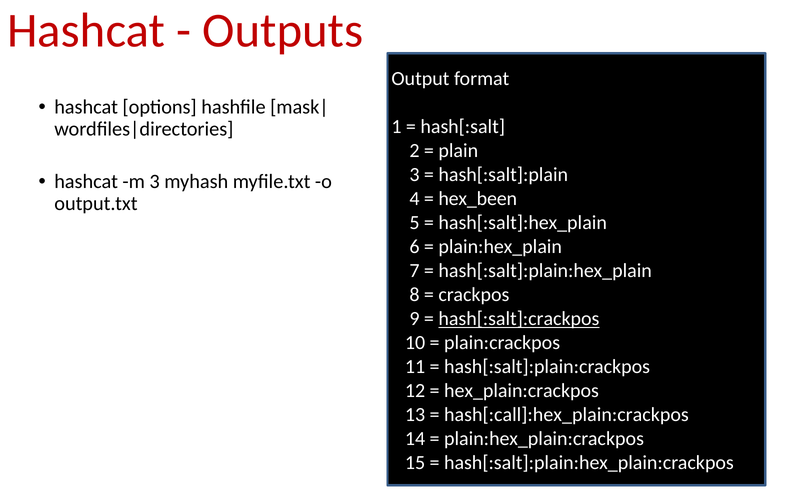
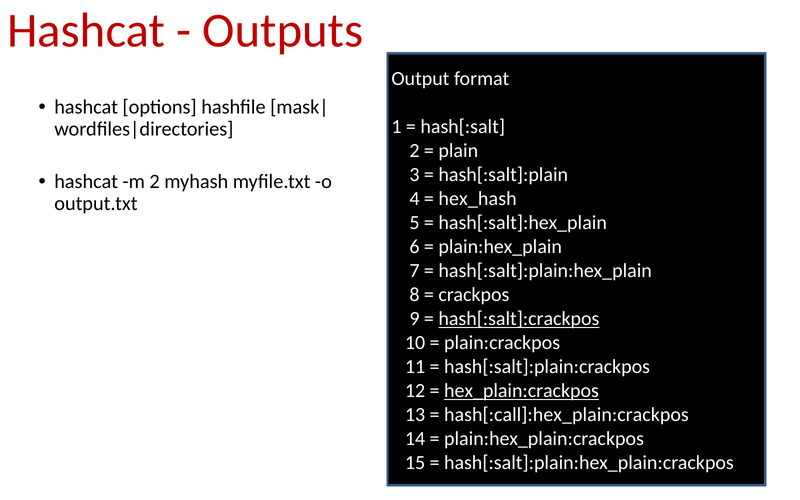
m 3: 3 -> 2
hex_been: hex_been -> hex_hash
hex_plain:crackpos underline: none -> present
